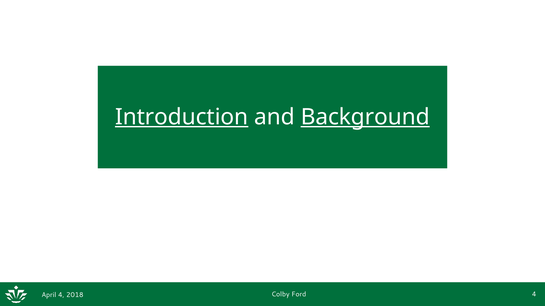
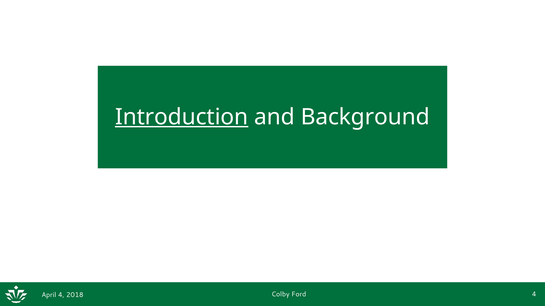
Background underline: present -> none
